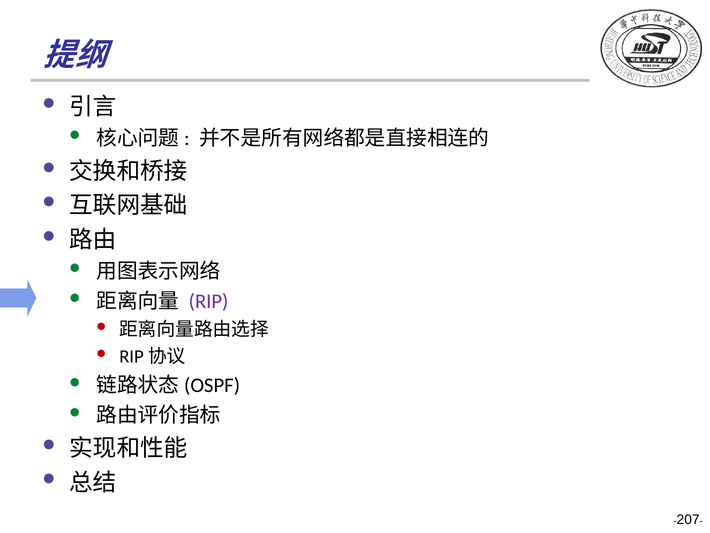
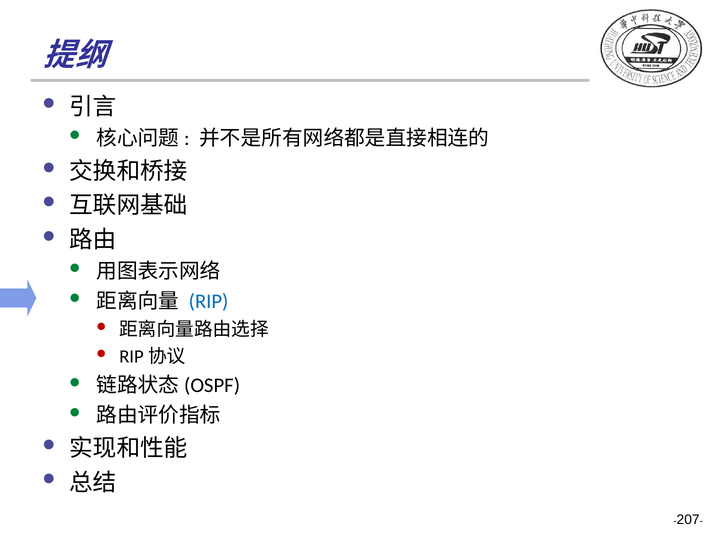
RIP colour: purple -> blue
